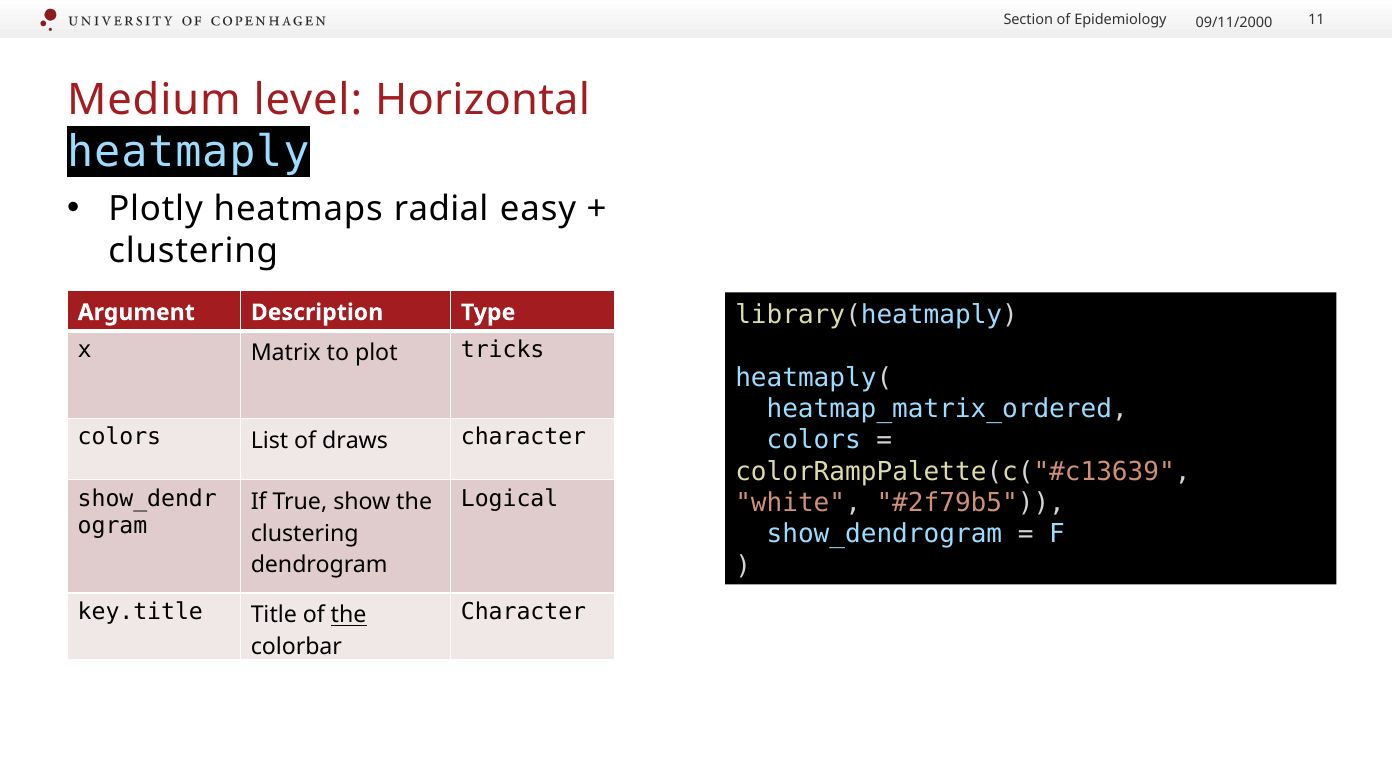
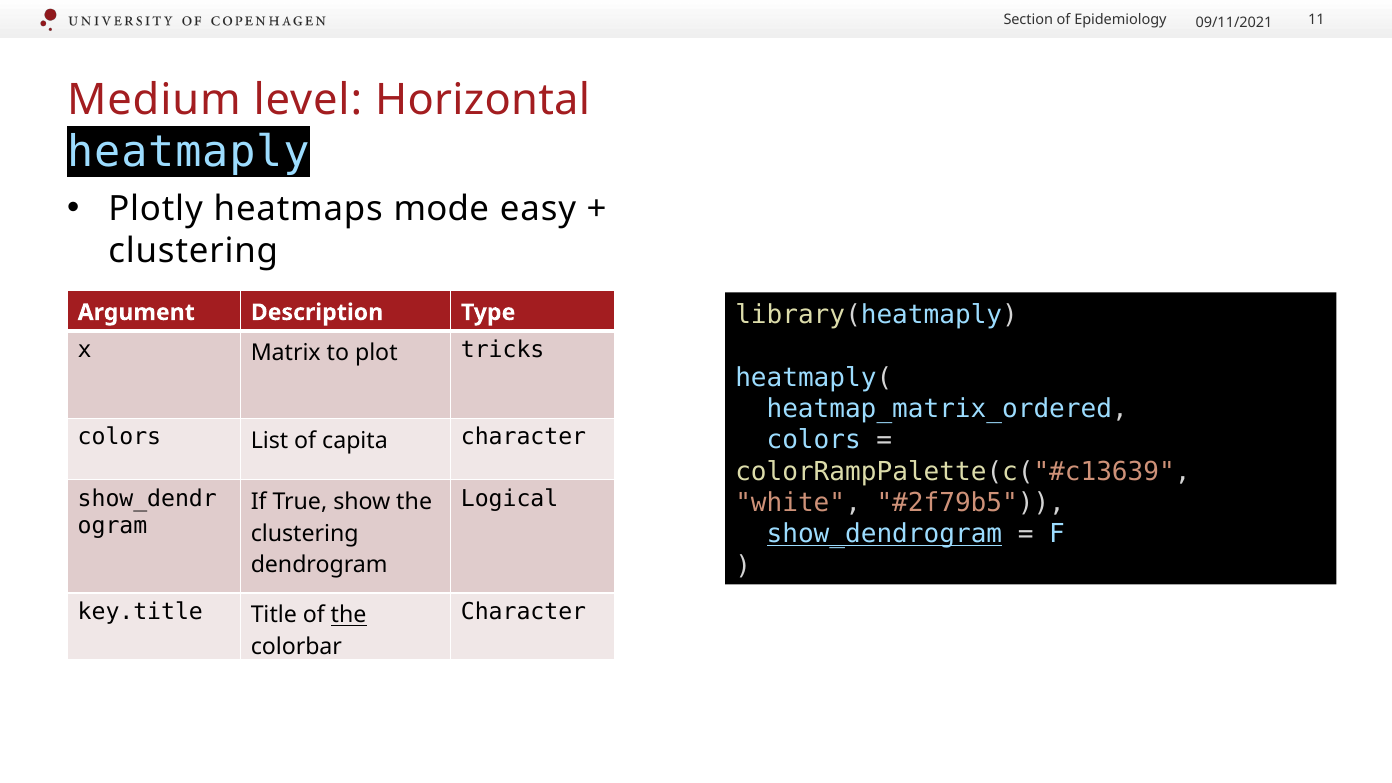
09/11/2000: 09/11/2000 -> 09/11/2021
radial: radial -> mode
draws: draws -> capita
show_dendrogram underline: none -> present
